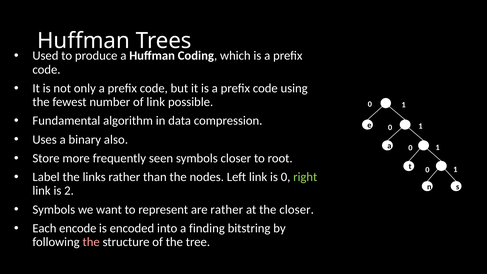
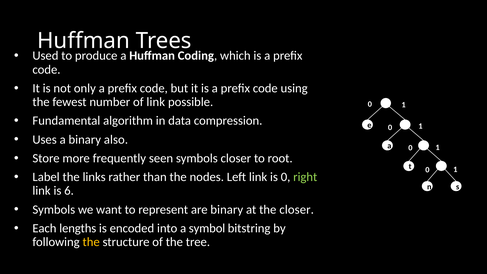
2: 2 -> 6
are rather: rather -> binary
encode: encode -> lengths
finding: finding -> symbol
the at (91, 242) colour: pink -> yellow
